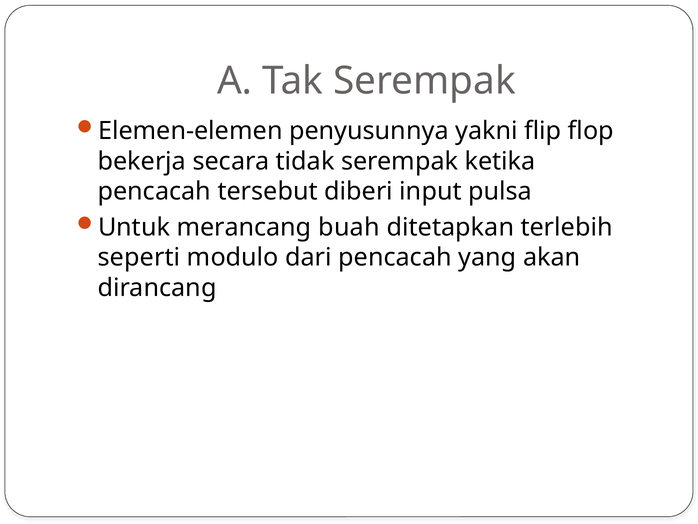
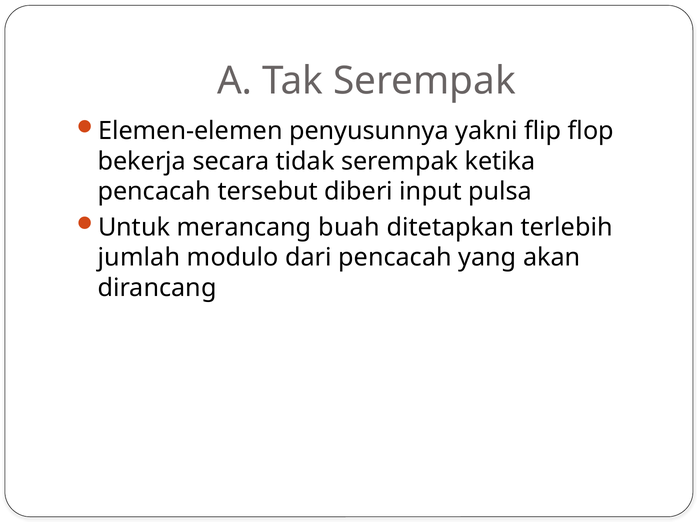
seperti: seperti -> jumlah
